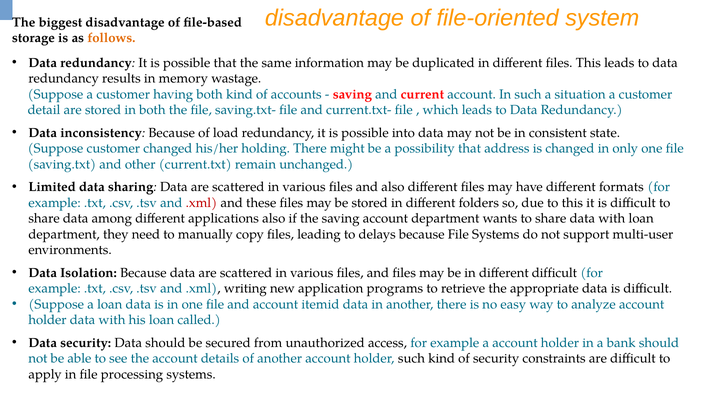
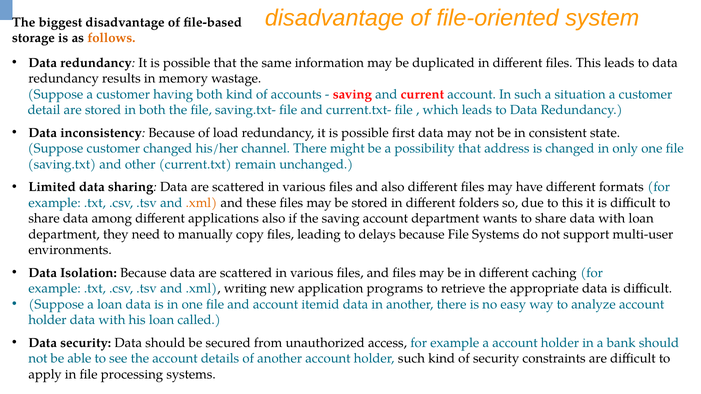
into: into -> first
holding: holding -> channel
.xml at (201, 203) colour: red -> orange
different difficult: difficult -> caching
